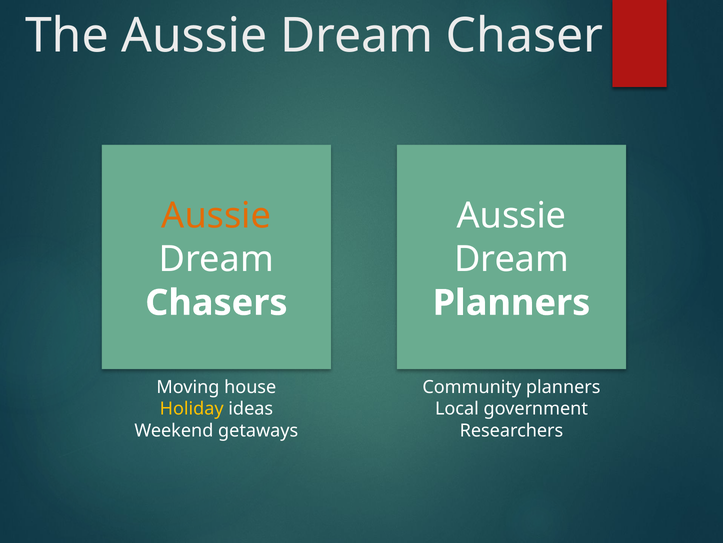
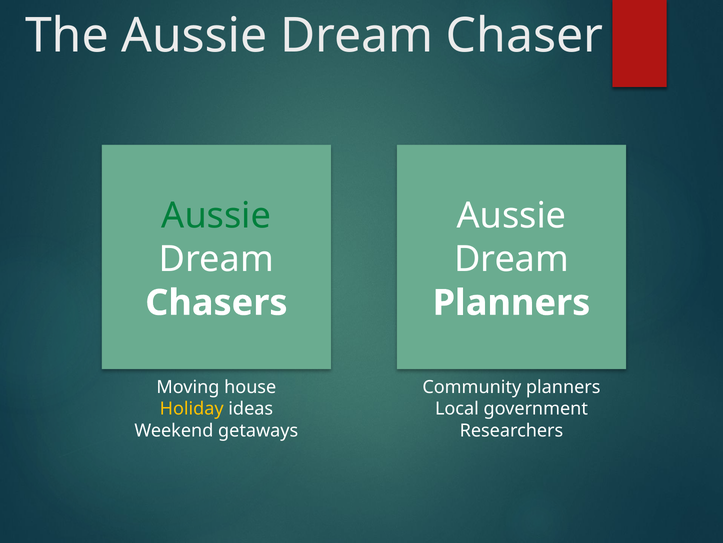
Aussie at (216, 216) colour: orange -> green
